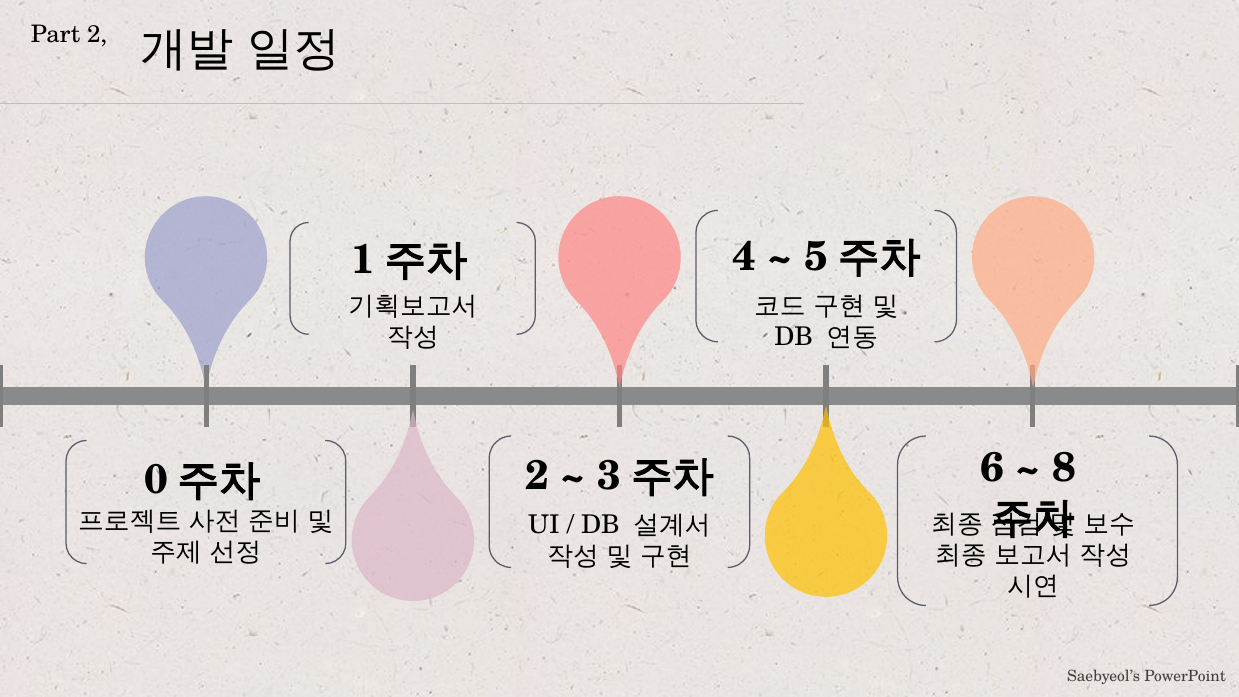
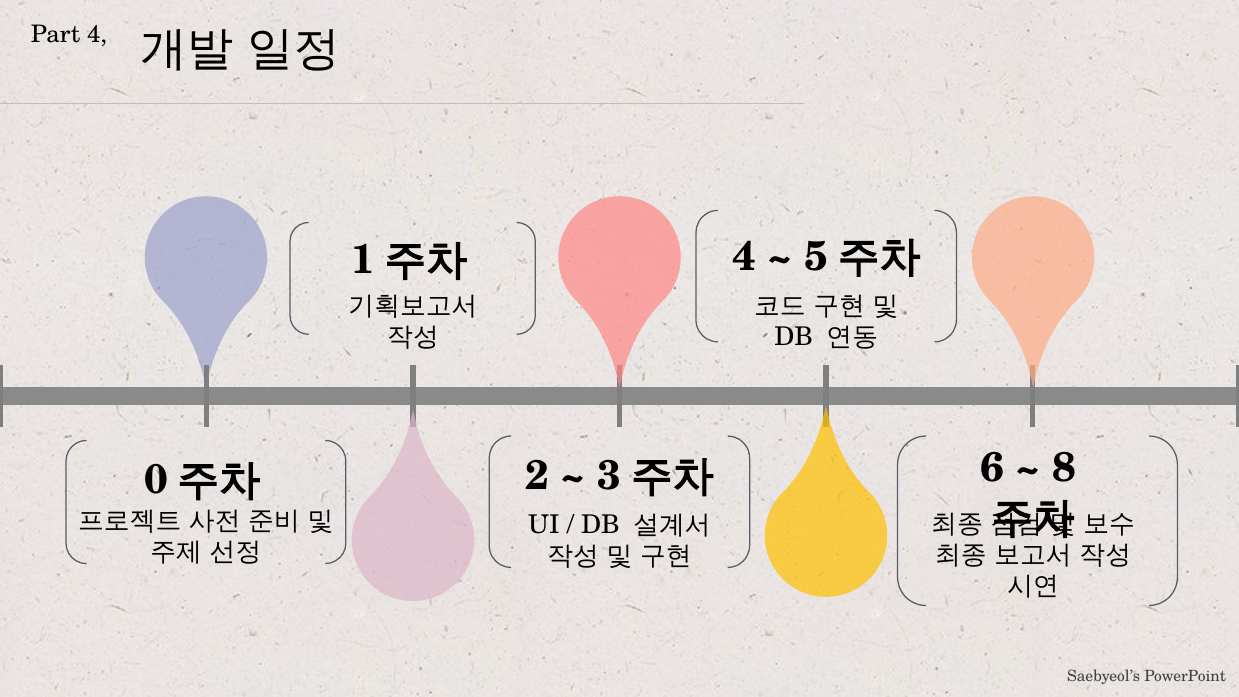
Part 2: 2 -> 4
